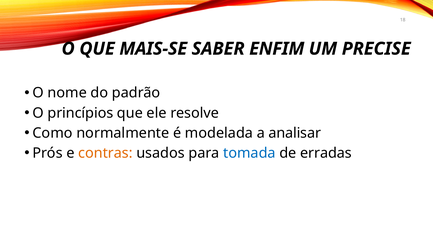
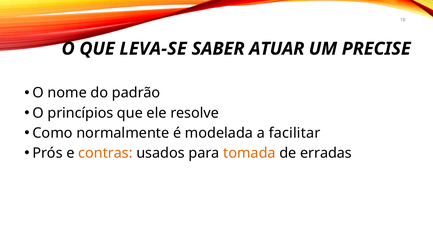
MAIS-SE: MAIS-SE -> LEVA-SE
ENFIM: ENFIM -> ATUAR
analisar: analisar -> facilitar
tomada colour: blue -> orange
